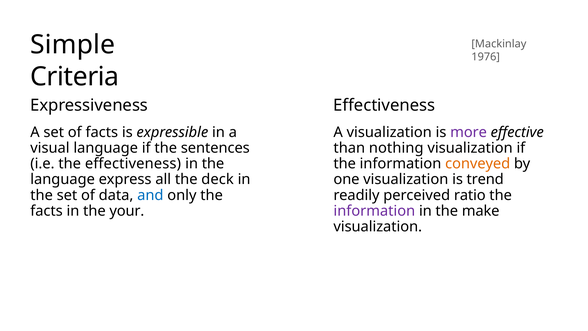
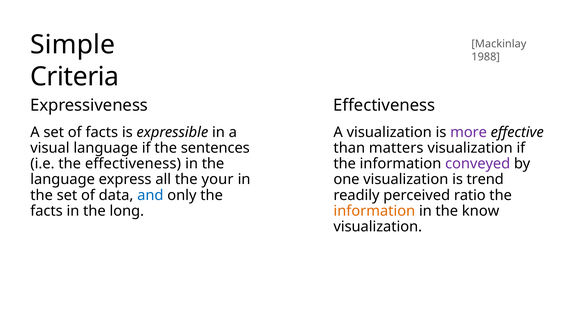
1976: 1976 -> 1988
nothing: nothing -> matters
conveyed colour: orange -> purple
deck: deck -> your
your: your -> long
information at (374, 211) colour: purple -> orange
make: make -> know
